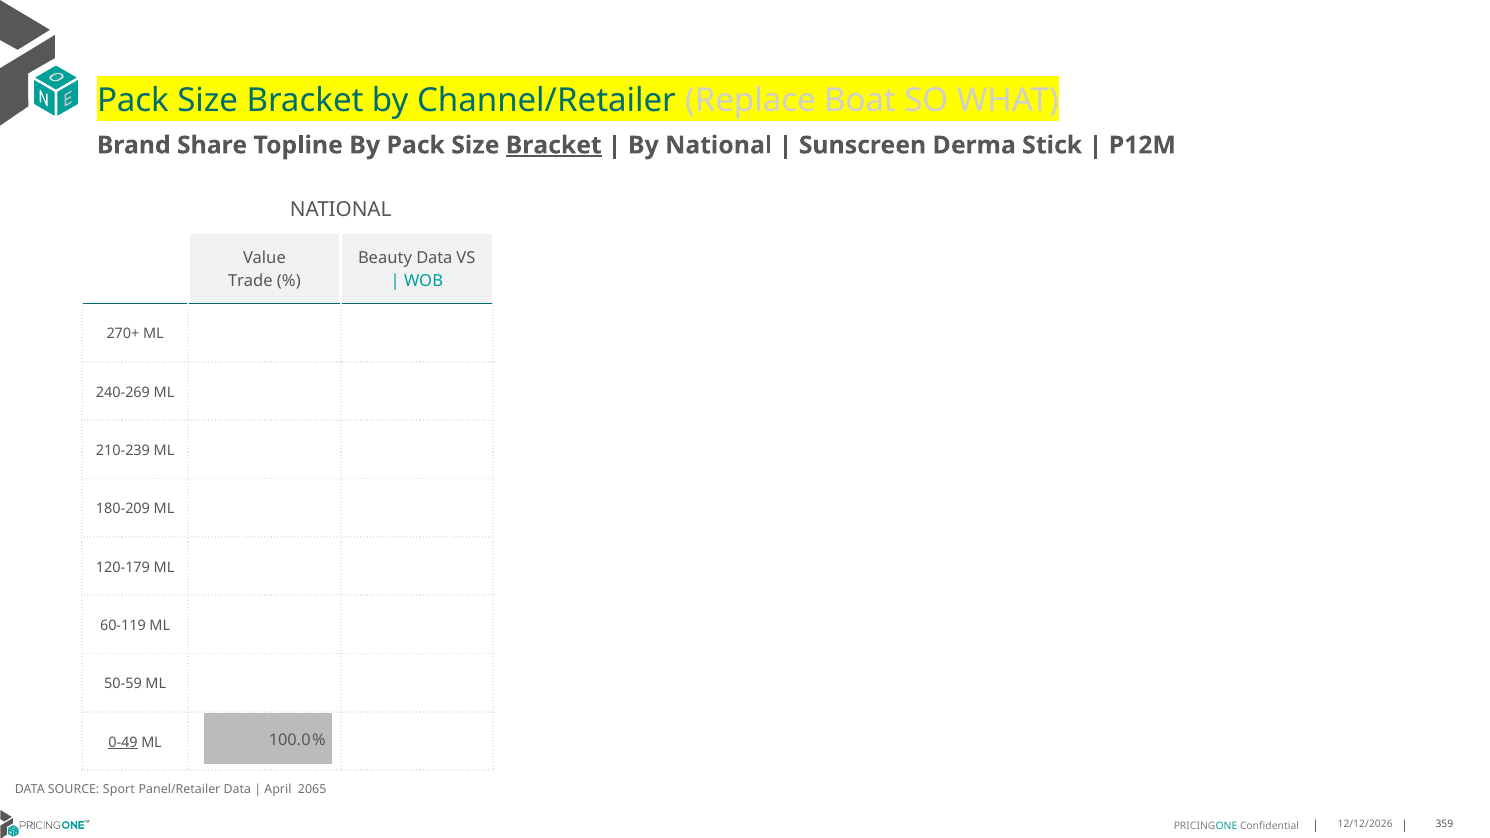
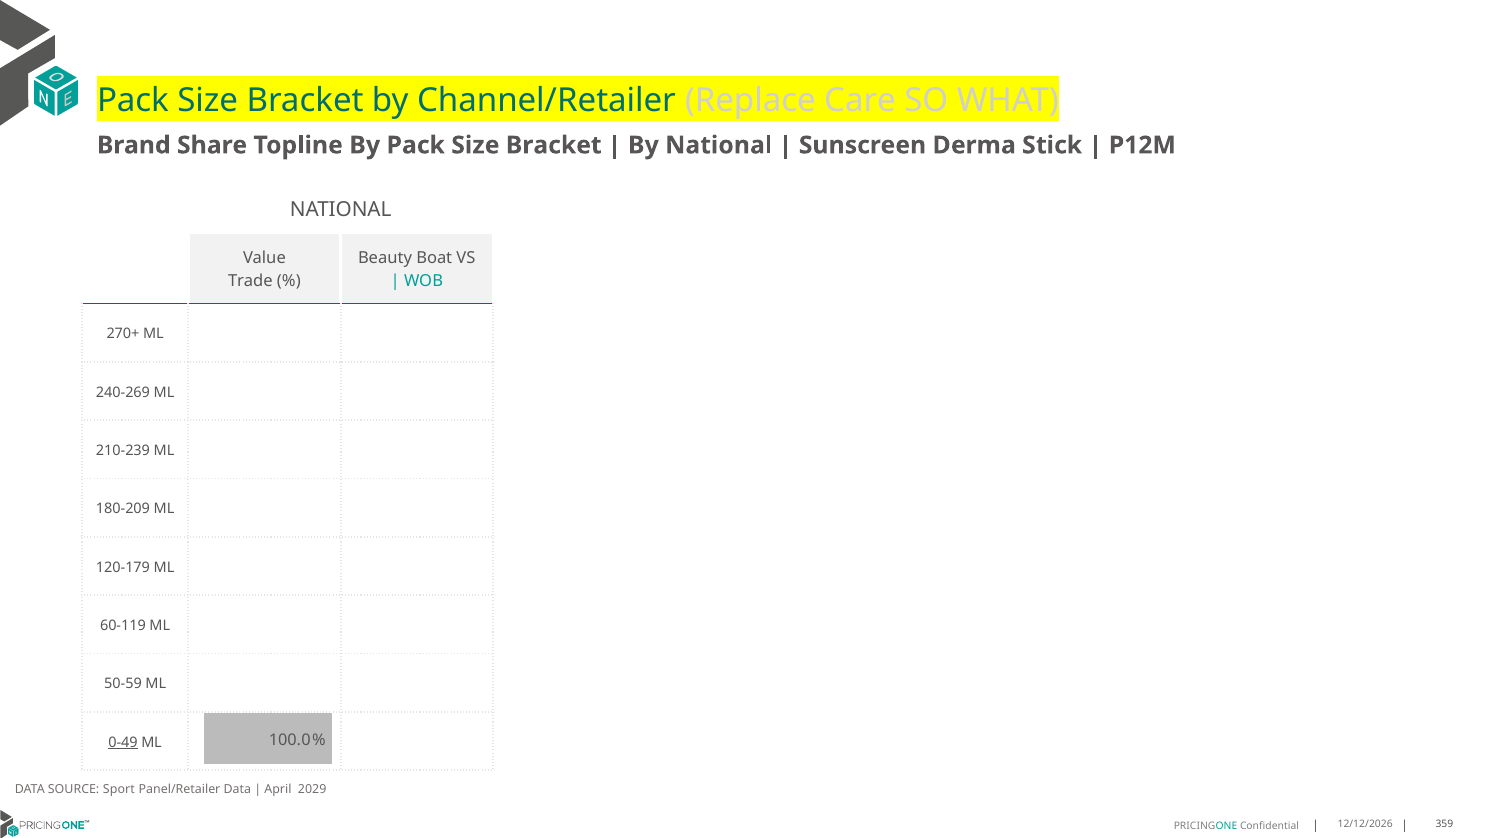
Boat: Boat -> Care
Bracket at (554, 145) underline: present -> none
Beauty Data: Data -> Boat
2065: 2065 -> 2029
